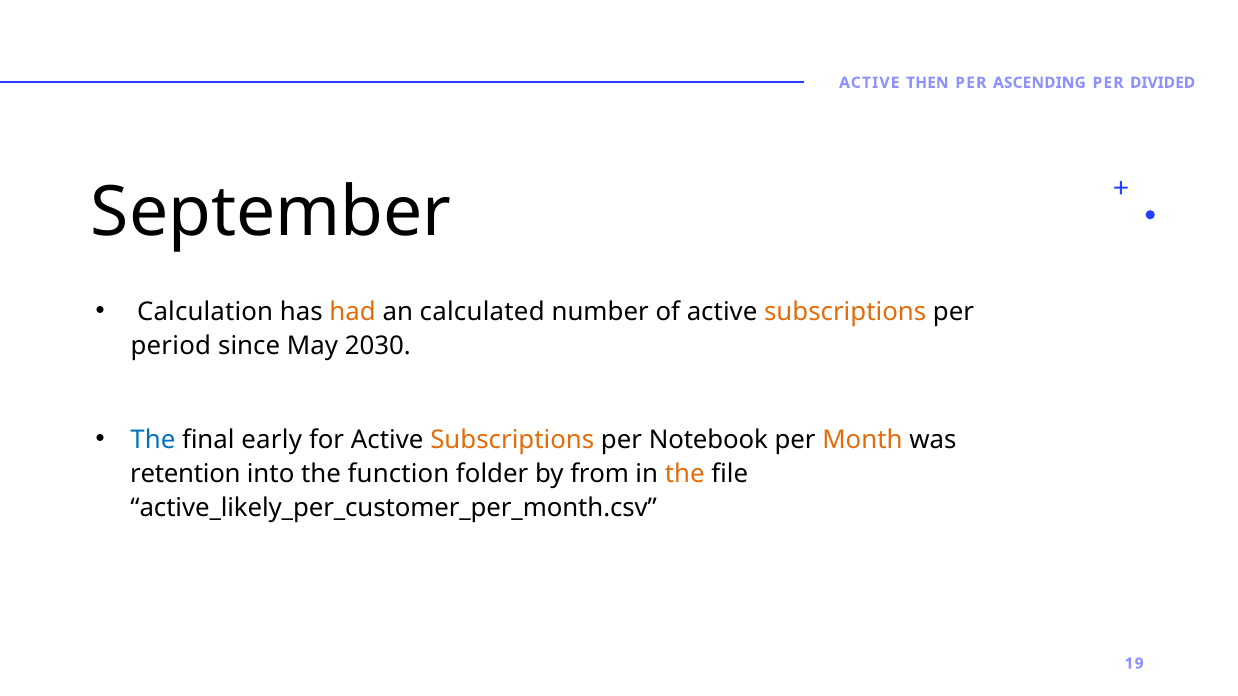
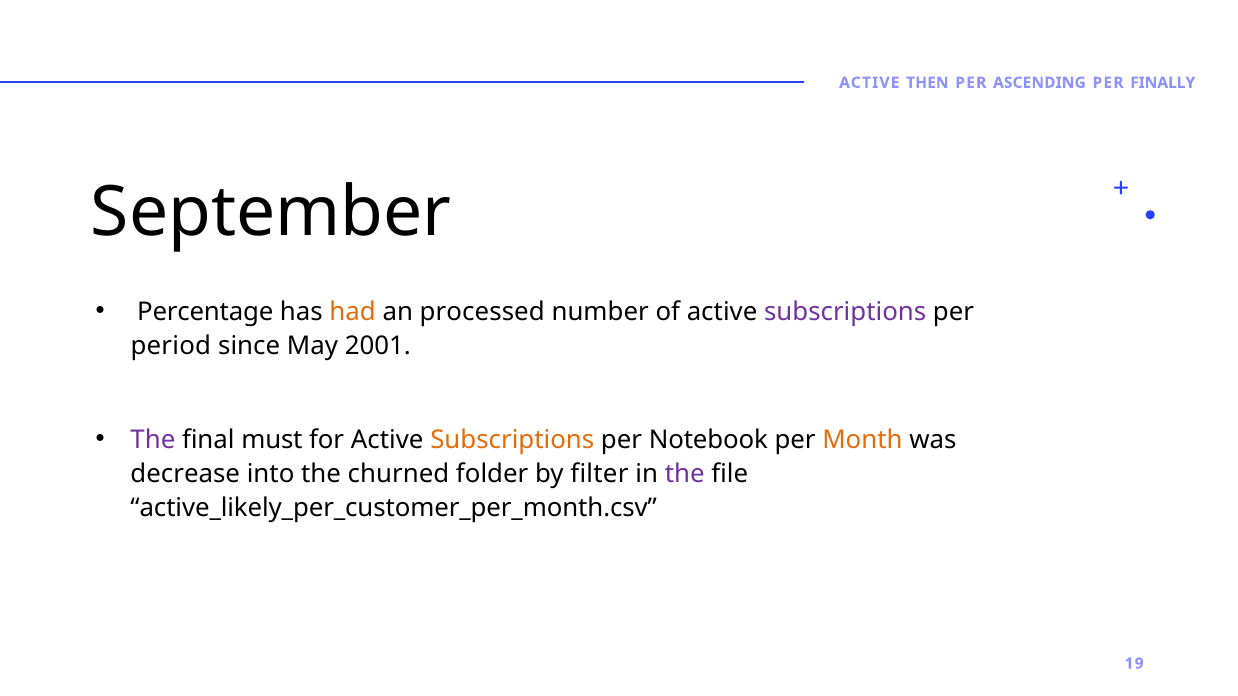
DIVIDED: DIVIDED -> FINALLY
Calculation: Calculation -> Percentage
calculated: calculated -> processed
subscriptions at (845, 312) colour: orange -> purple
2030: 2030 -> 2001
The at (153, 440) colour: blue -> purple
early: early -> must
retention: retention -> decrease
function: function -> churned
from: from -> filter
the at (685, 474) colour: orange -> purple
